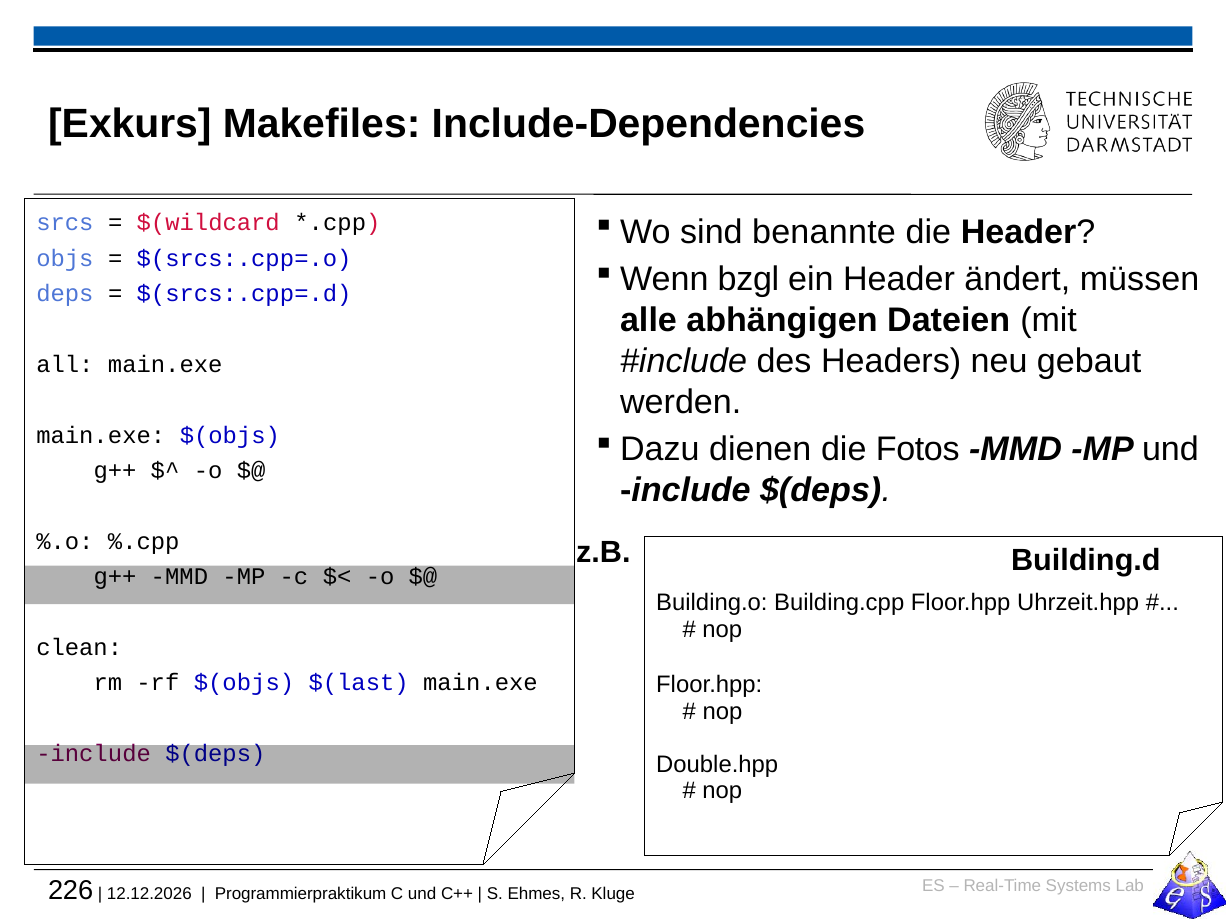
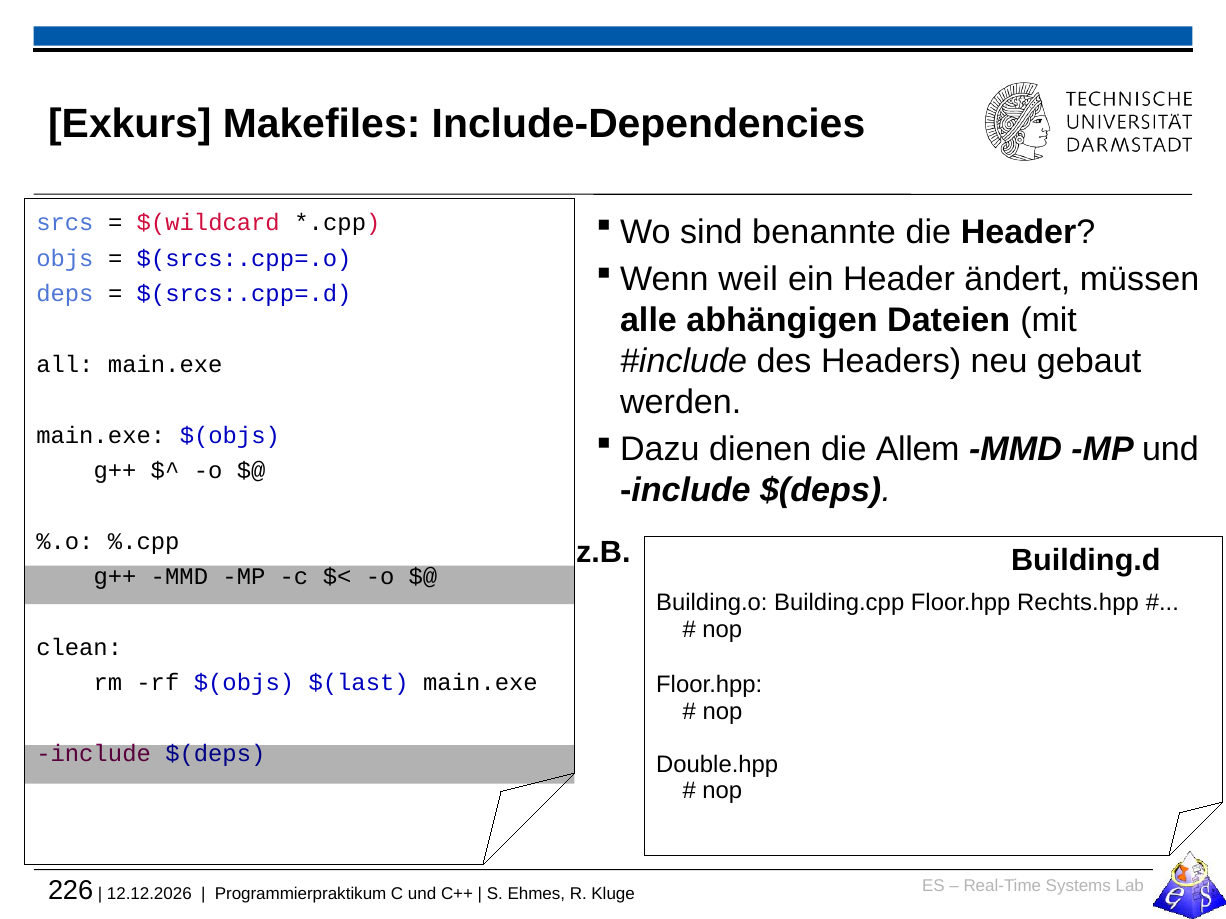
bzgl: bzgl -> weil
Fotos: Fotos -> Allem
Uhrzeit.hpp: Uhrzeit.hpp -> Rechts.hpp
